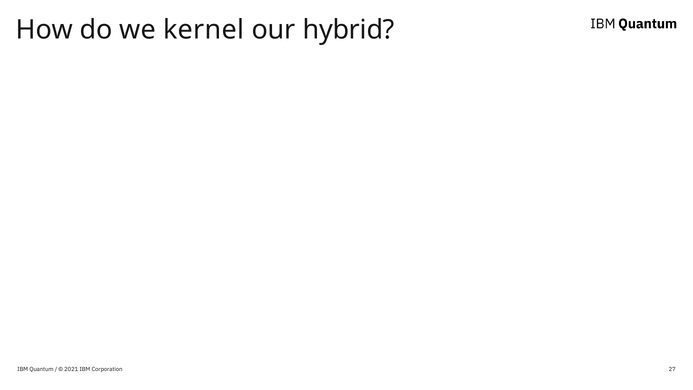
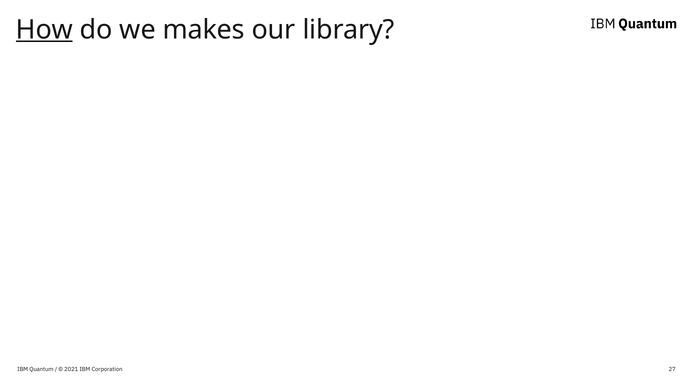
How underline: none -> present
kernel: kernel -> makes
hybrid: hybrid -> library
